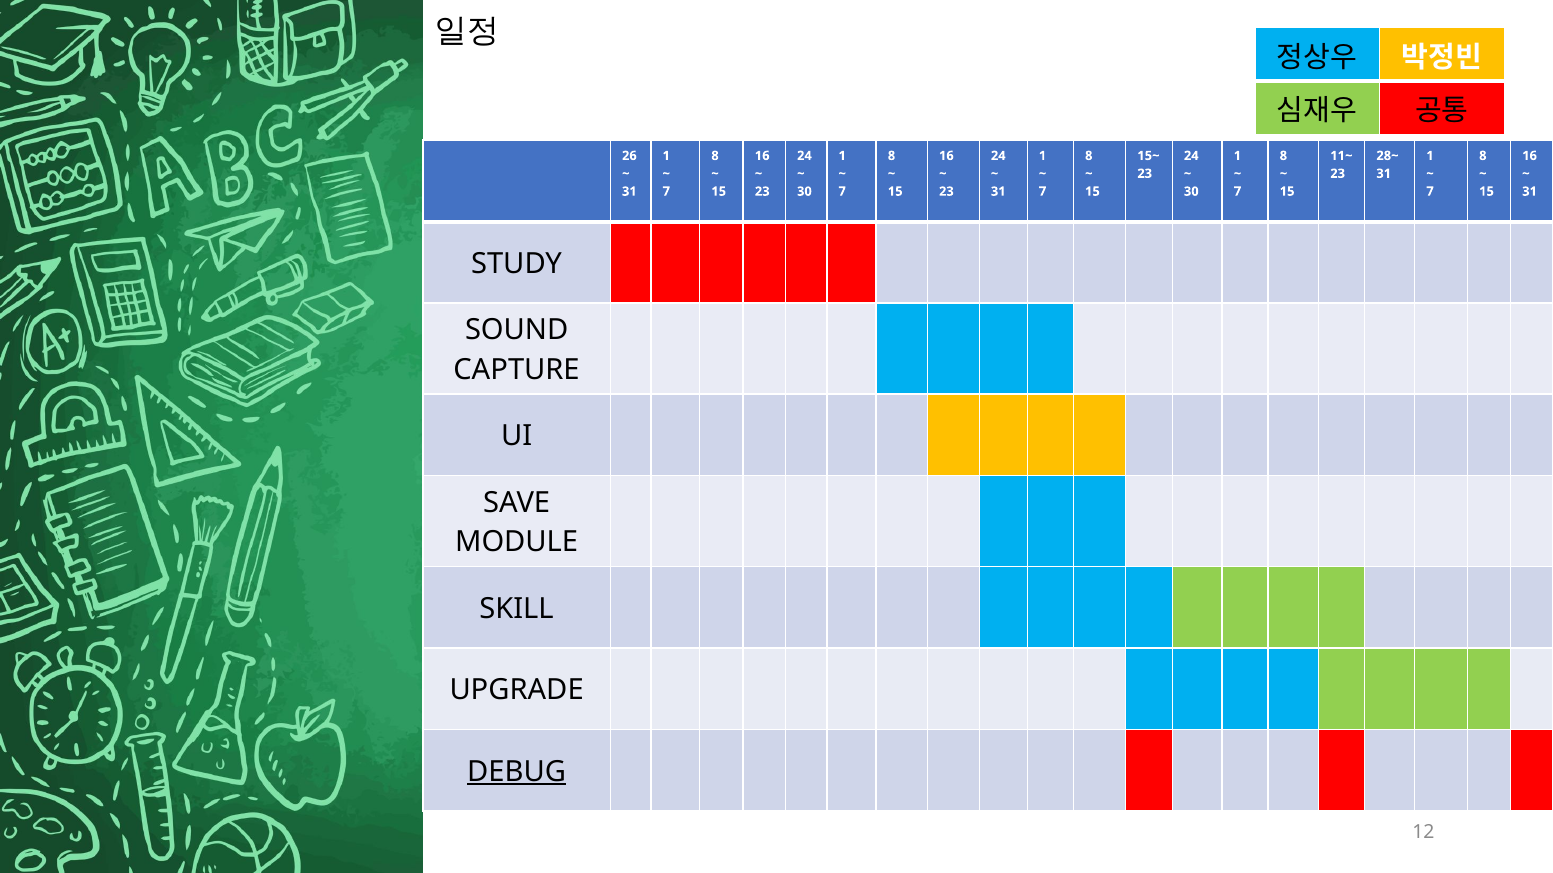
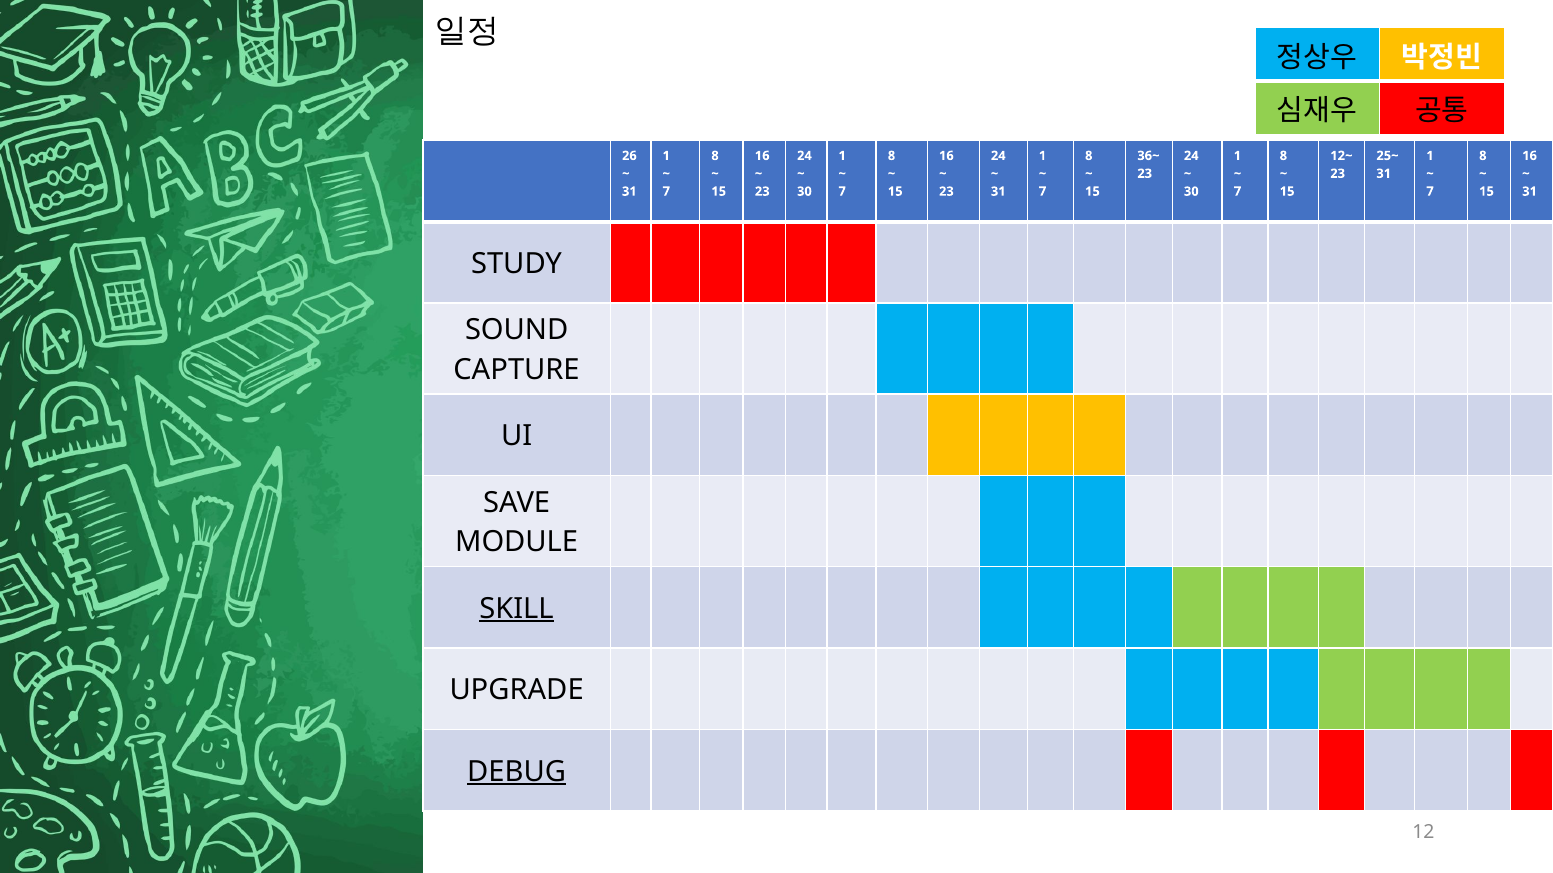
15~: 15~ -> 36~
11~: 11~ -> 12~
28~: 28~ -> 25~
SKILL underline: none -> present
